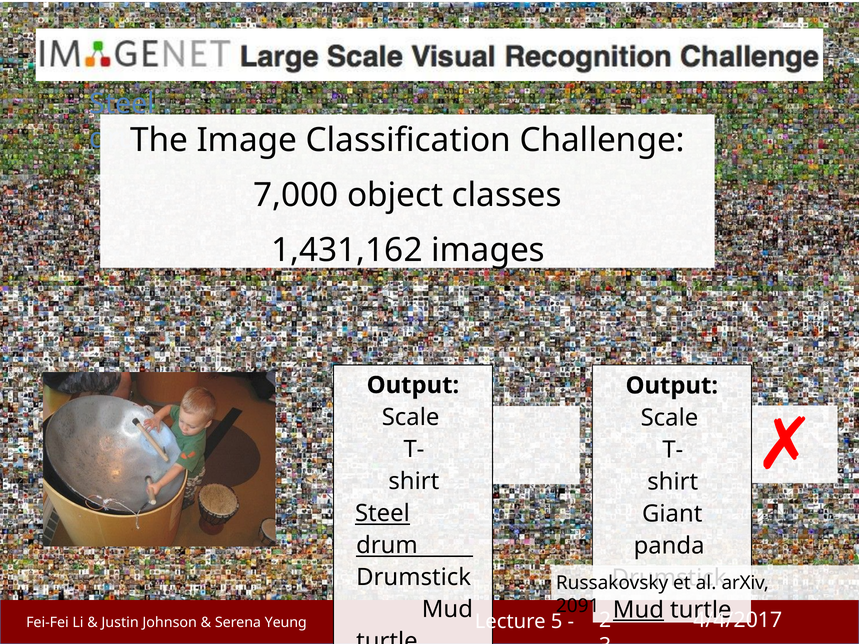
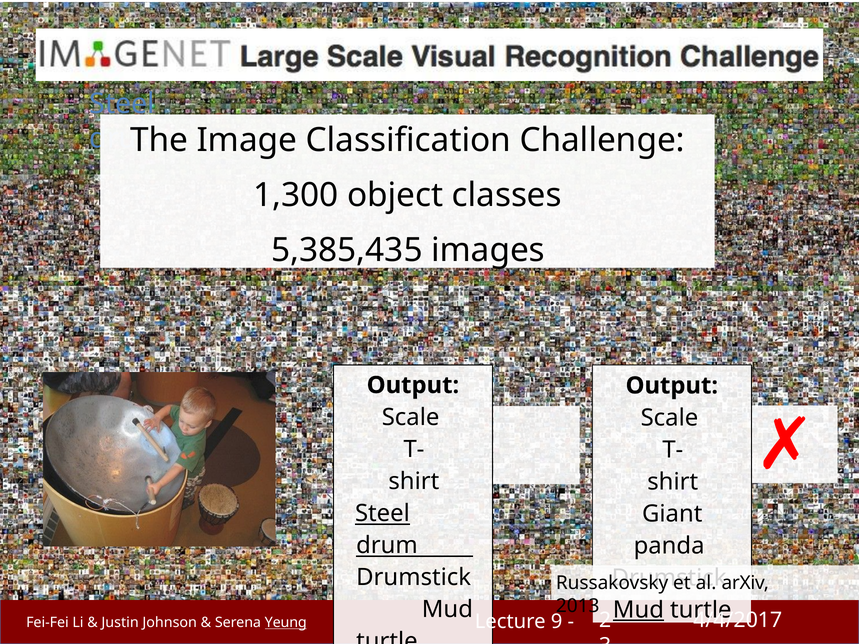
7,000: 7,000 -> 1,300
1,431,162: 1,431,162 -> 5,385,435
2091: 2091 -> 2013
5: 5 -> 9
Yeung underline: none -> present
